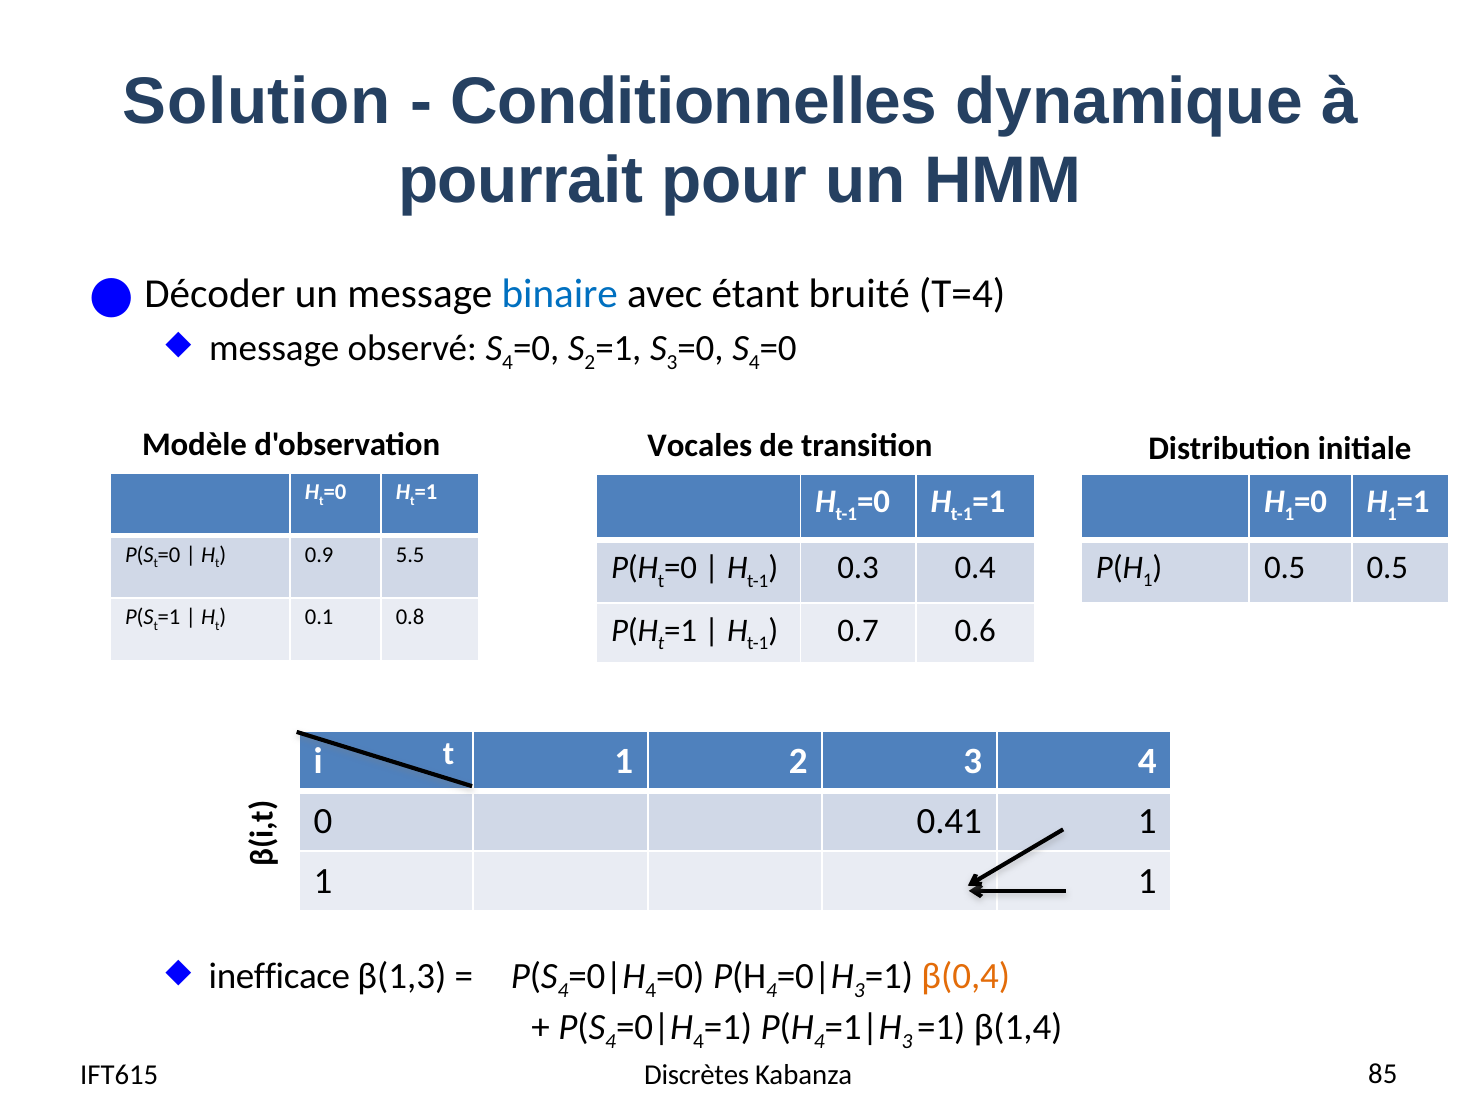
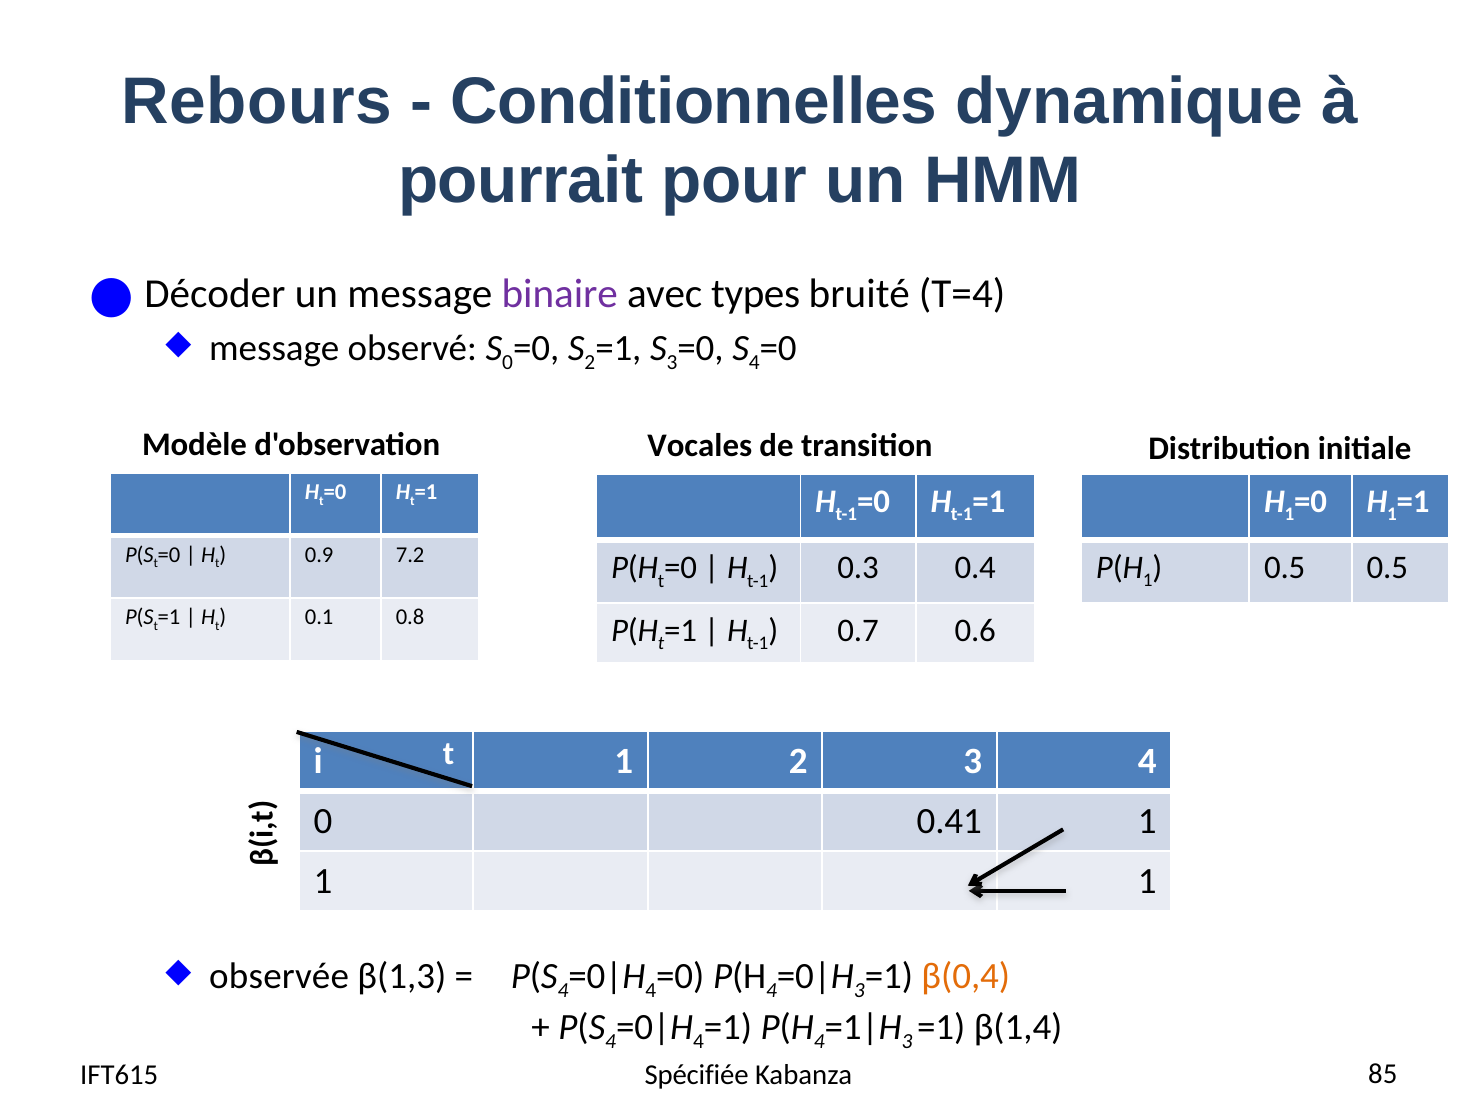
Solution: Solution -> Rebours
binaire colour: blue -> purple
étant: étant -> types
4 at (508, 363): 4 -> 0
5.5: 5.5 -> 7.2
inefficace: inefficace -> observée
Discrètes: Discrètes -> Spécifiée
